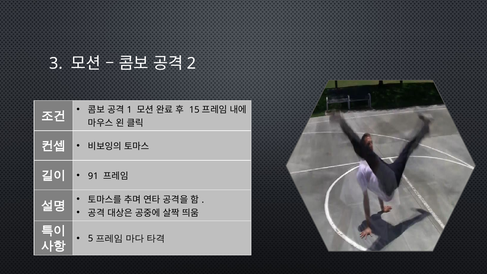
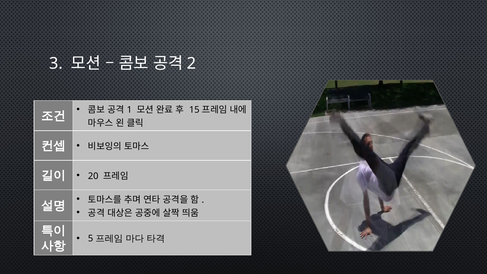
91: 91 -> 20
